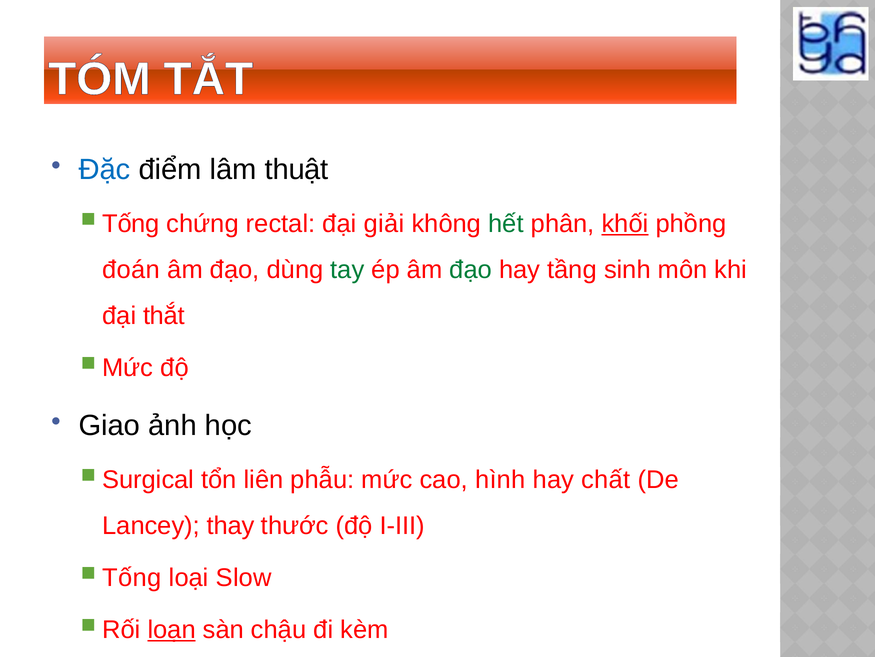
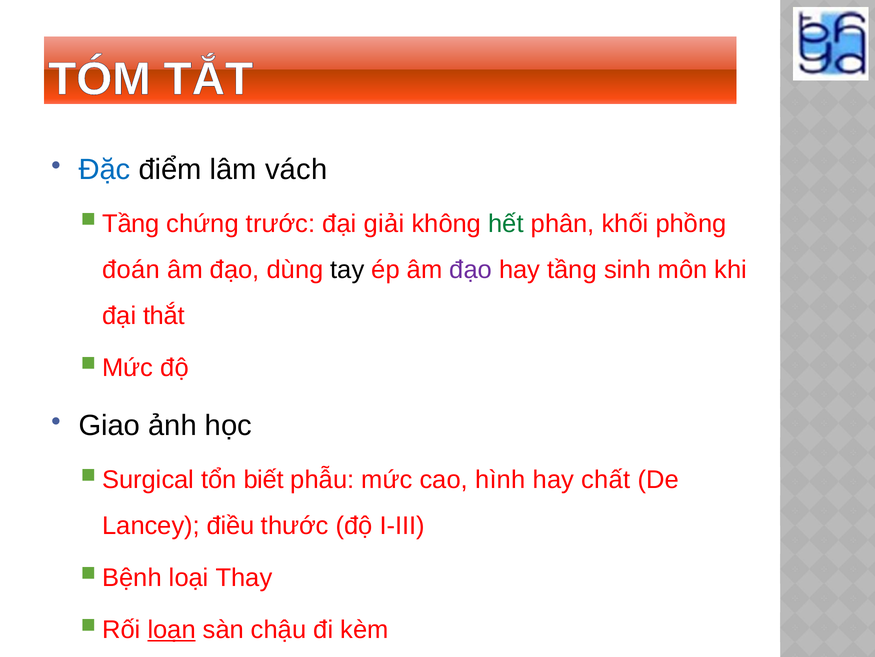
thuật: thuật -> vách
Tống at (131, 224): Tống -> Tầng
rectal: rectal -> trước
khối underline: present -> none
tay colour: green -> black
đạo at (471, 269) colour: green -> purple
liên: liên -> biết
thay: thay -> điều
Tống at (132, 577): Tống -> Bệnh
Slow: Slow -> Thay
